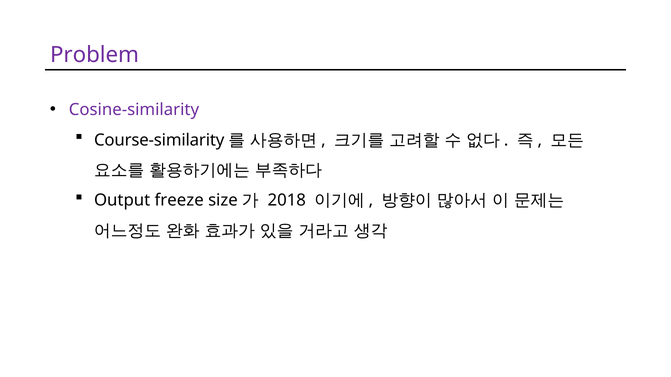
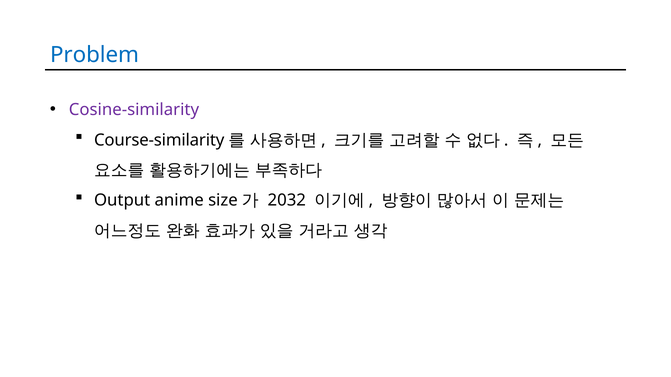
Problem colour: purple -> blue
freeze: freeze -> anime
2018: 2018 -> 2032
